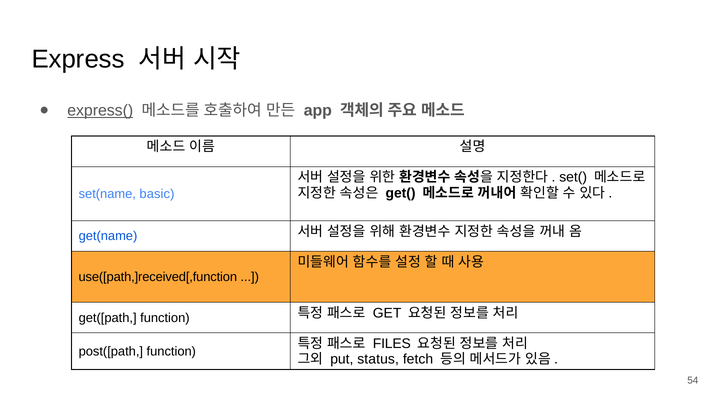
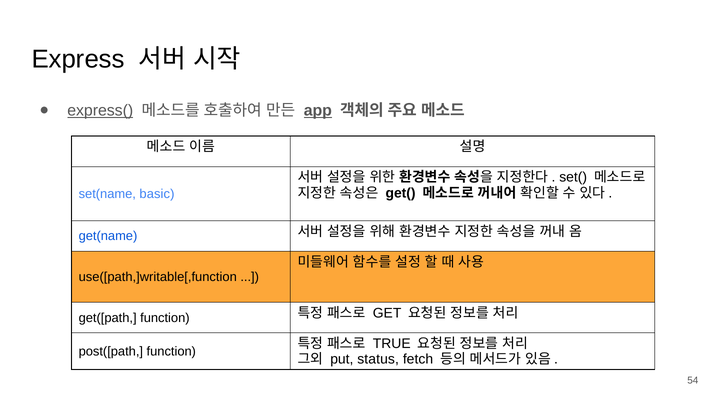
app underline: none -> present
use([path,]received[,function: use([path,]received[,function -> use([path,]writable[,function
FILES: FILES -> TRUE
